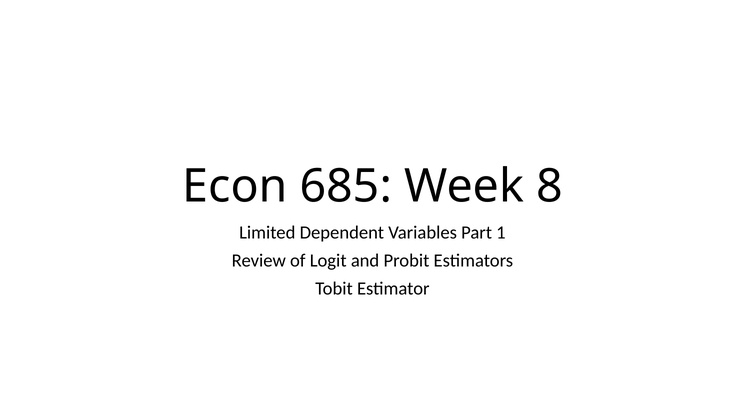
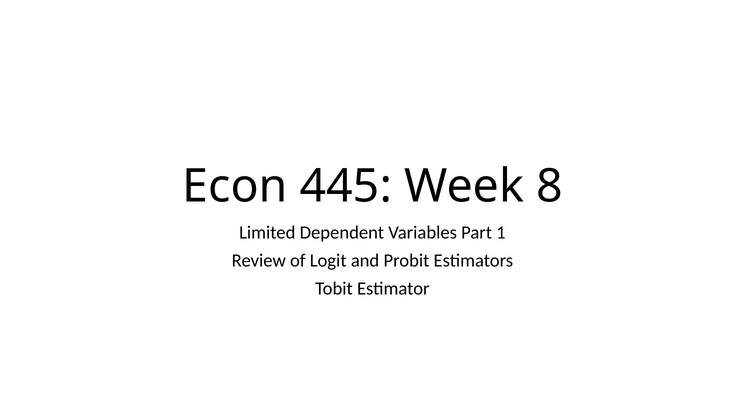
685: 685 -> 445
